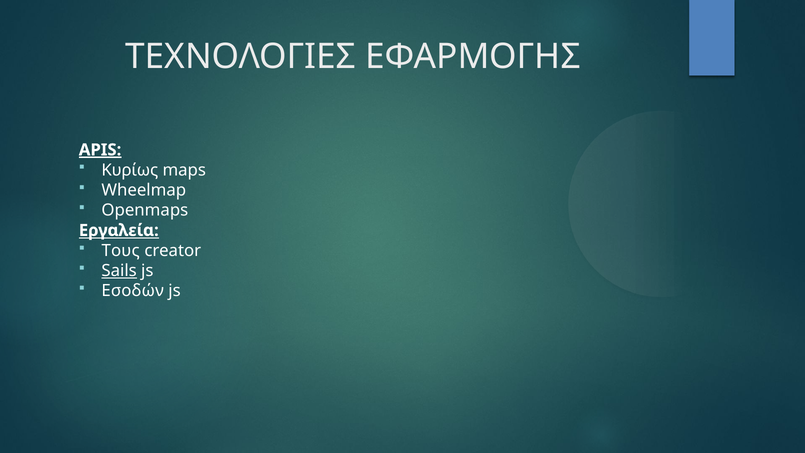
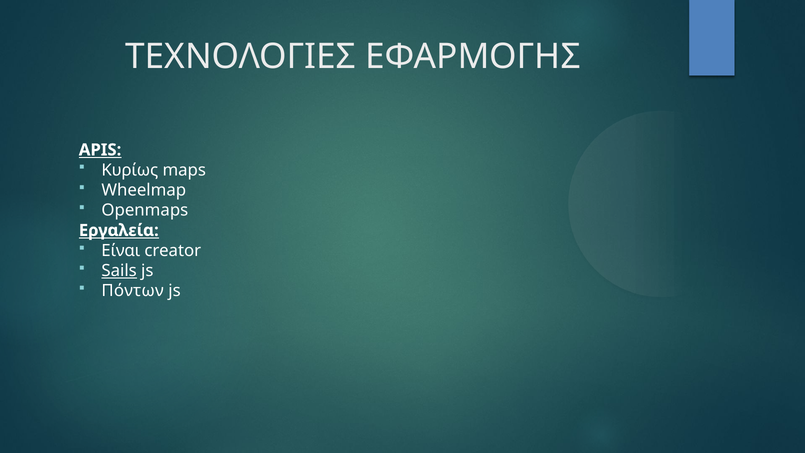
APIS underline: present -> none
Τους: Τους -> Είναι
Εσοδών: Εσοδών -> Πόντων
